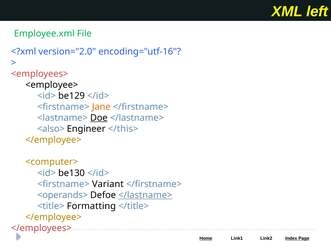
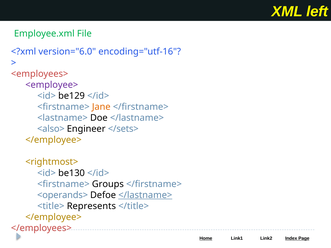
version="2.0: version="2.0 -> version="6.0
<employee> colour: black -> purple
Doe underline: present -> none
</this>: </this> -> </sets>
<computer>: <computer> -> <rightmost>
Variant: Variant -> Groups
Formatting: Formatting -> Represents
